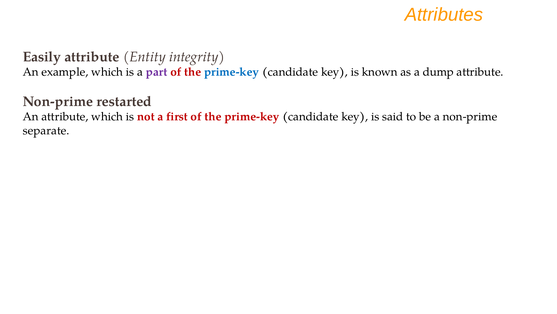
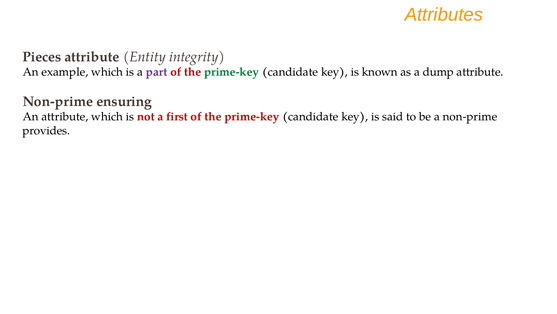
Easily: Easily -> Pieces
prime-key at (232, 72) colour: blue -> green
restarted: restarted -> ensuring
separate: separate -> provides
